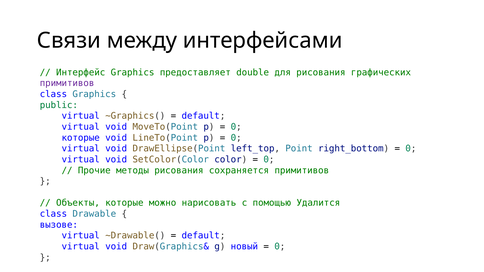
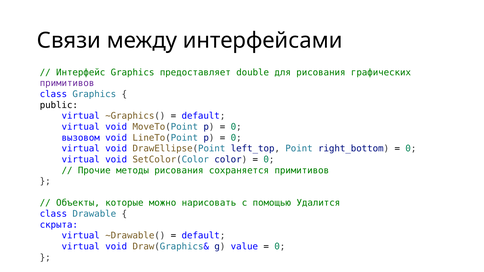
public colour: green -> black
которые at (81, 138): которые -> вызовом
вызове: вызове -> скрыта
новый: новый -> value
